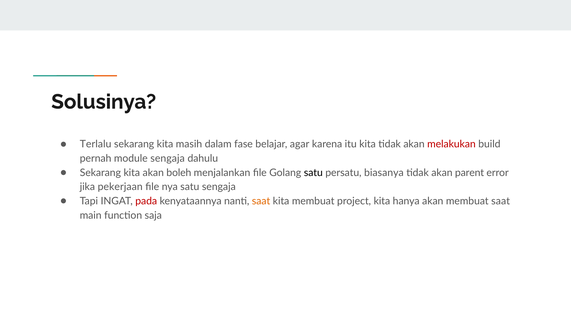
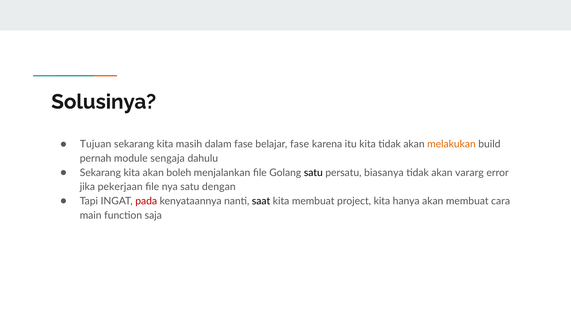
Terlalu: Terlalu -> Tujuan
belajar agar: agar -> fase
melakukan colour: red -> orange
parent: parent -> vararg
satu sengaja: sengaja -> dengan
saat at (261, 201) colour: orange -> black
membuat saat: saat -> cara
